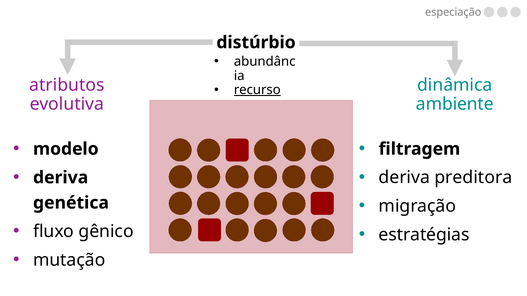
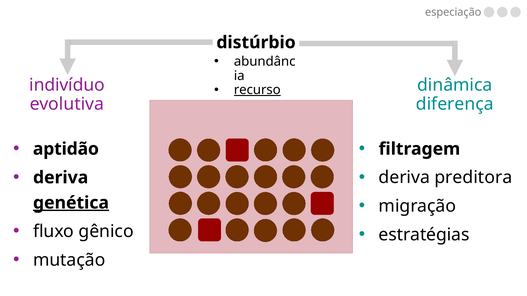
atributos: atributos -> indivíduo
ambiente: ambiente -> diferença
modelo: modelo -> aptidão
genética underline: none -> present
